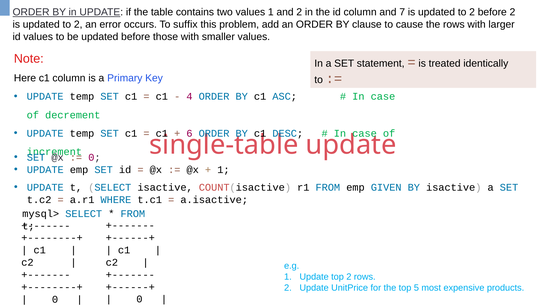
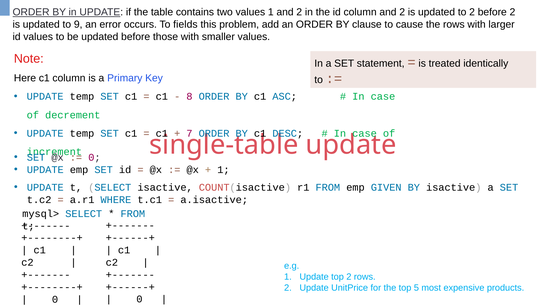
column and 7: 7 -> 2
2 at (78, 25): 2 -> 9
suffix: suffix -> fields
4: 4 -> 8
6 at (189, 133): 6 -> 7
